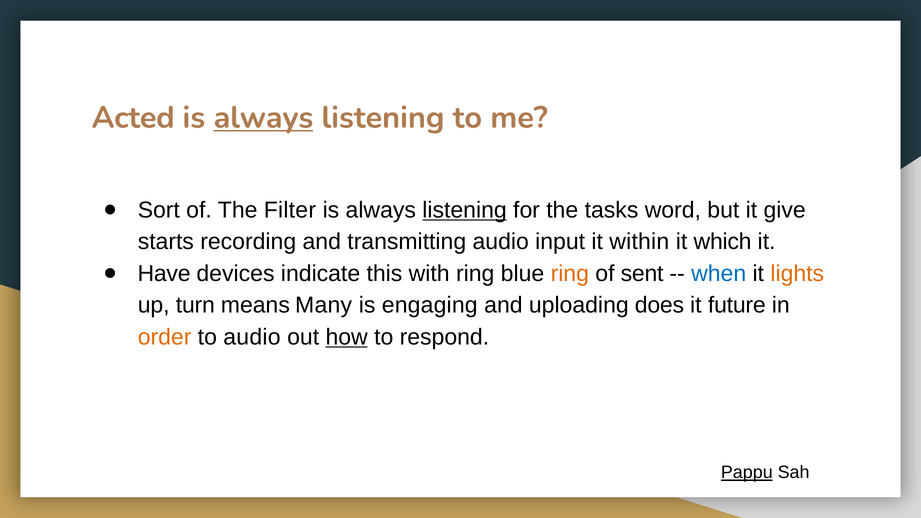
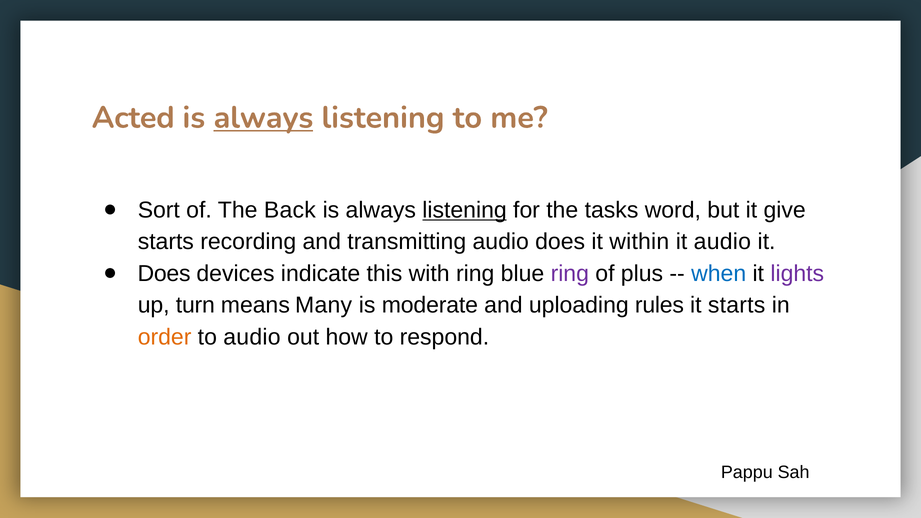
Filter: Filter -> Back
audio input: input -> does
it which: which -> audio
Have at (164, 274): Have -> Does
ring at (570, 274) colour: orange -> purple
sent: sent -> plus
lights colour: orange -> purple
engaging: engaging -> moderate
does: does -> rules
it future: future -> starts
how underline: present -> none
Pappu underline: present -> none
